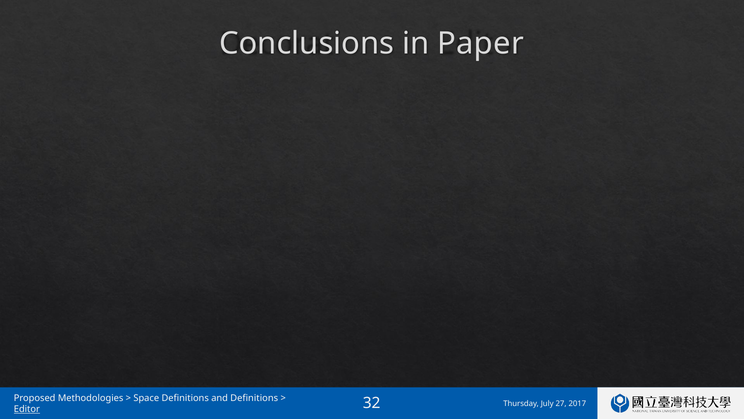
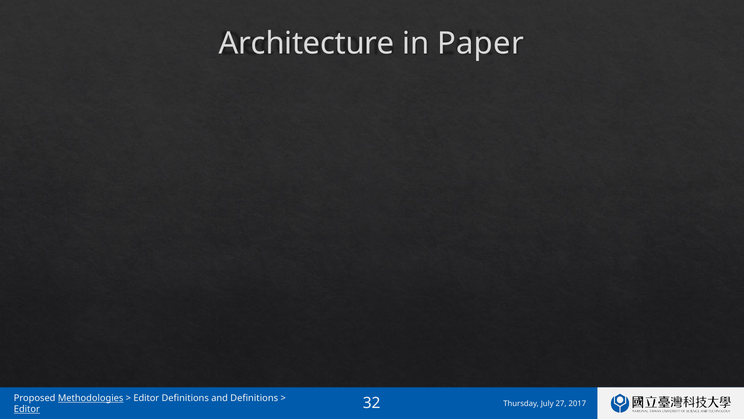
Conclusions: Conclusions -> Architecture
Methodologies underline: none -> present
Space at (146, 398): Space -> Editor
